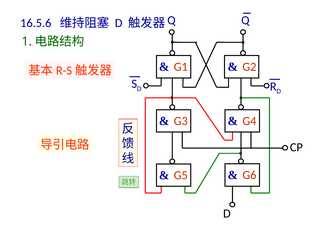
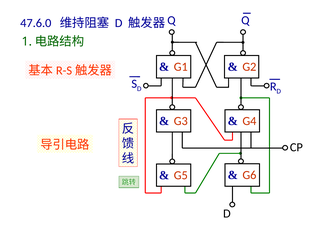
16.5.6: 16.5.6 -> 47.6.0
